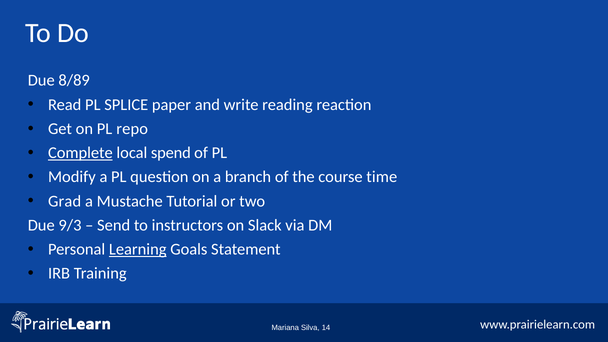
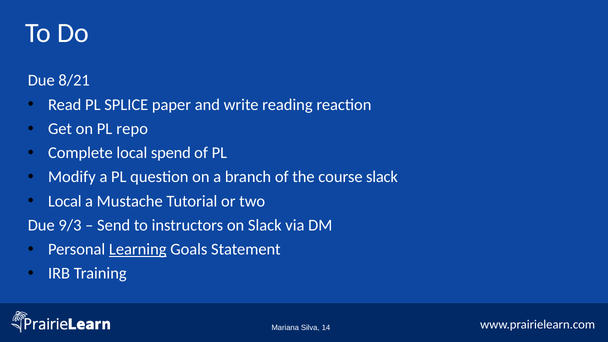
8/89: 8/89 -> 8/21
Complete underline: present -> none
course time: time -> slack
Grad at (65, 201): Grad -> Local
